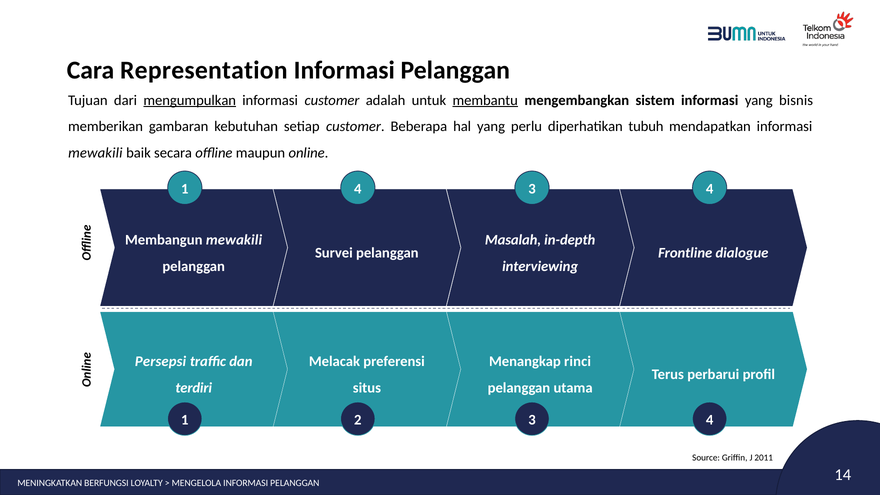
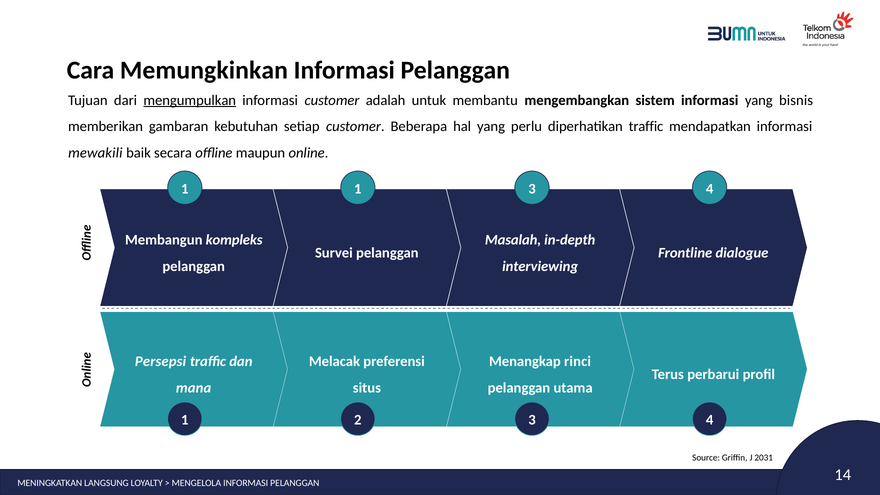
Representation: Representation -> Memungkinkan
membantu underline: present -> none
diperhatikan tubuh: tubuh -> traffic
1 4: 4 -> 1
Membangun mewakili: mewakili -> kompleks
terdiri: terdiri -> mana
2011: 2011 -> 2031
BERFUNGSI: BERFUNGSI -> LANGSUNG
